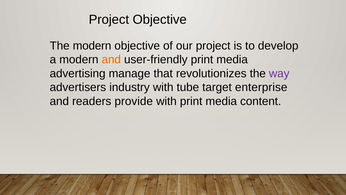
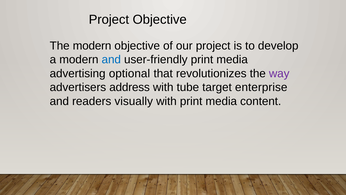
and at (111, 60) colour: orange -> blue
manage: manage -> optional
industry: industry -> address
provide: provide -> visually
